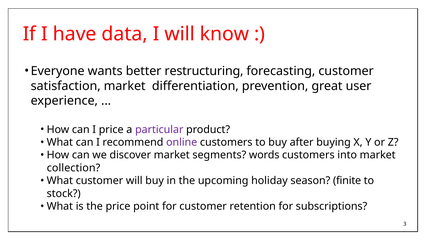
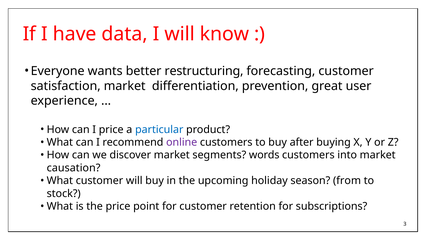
particular colour: purple -> blue
collection: collection -> causation
finite: finite -> from
